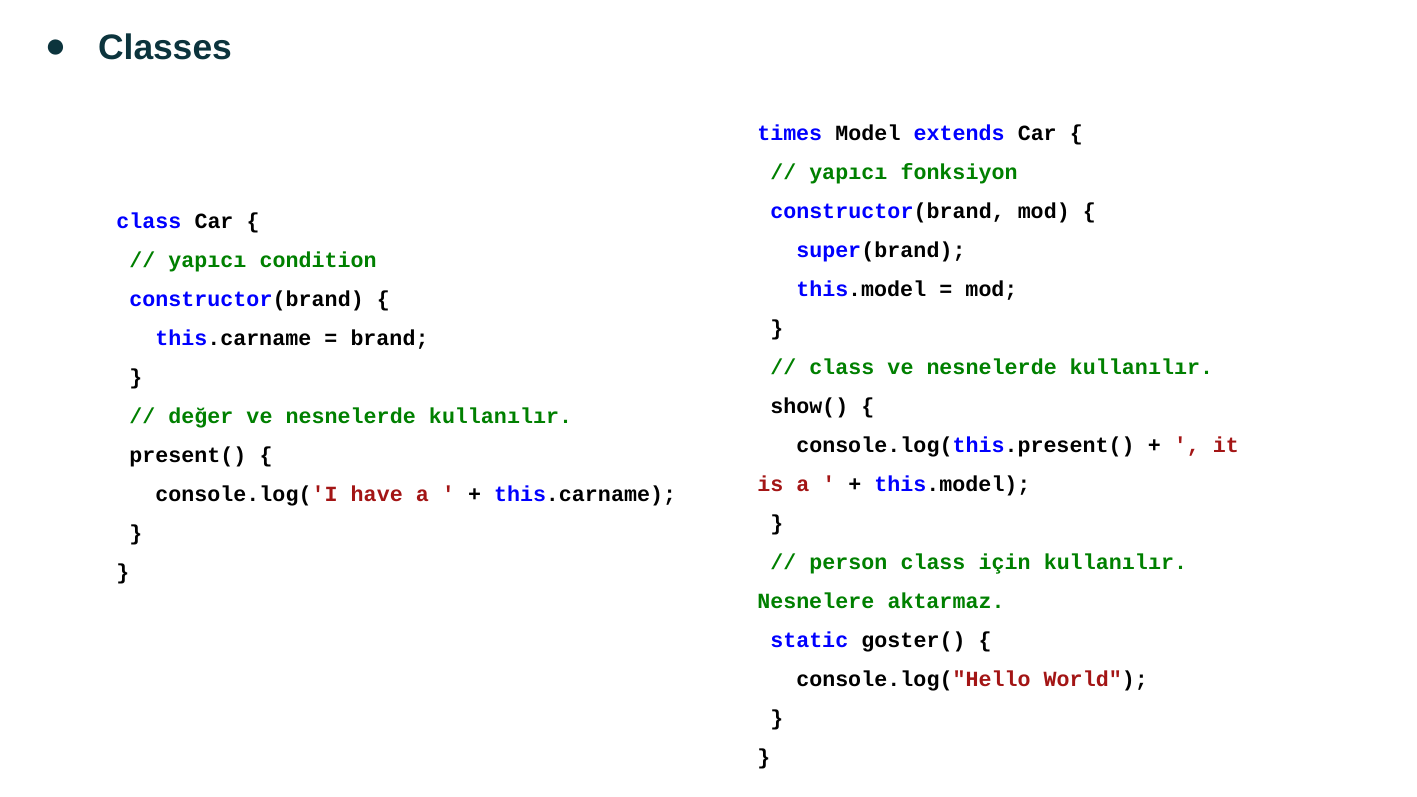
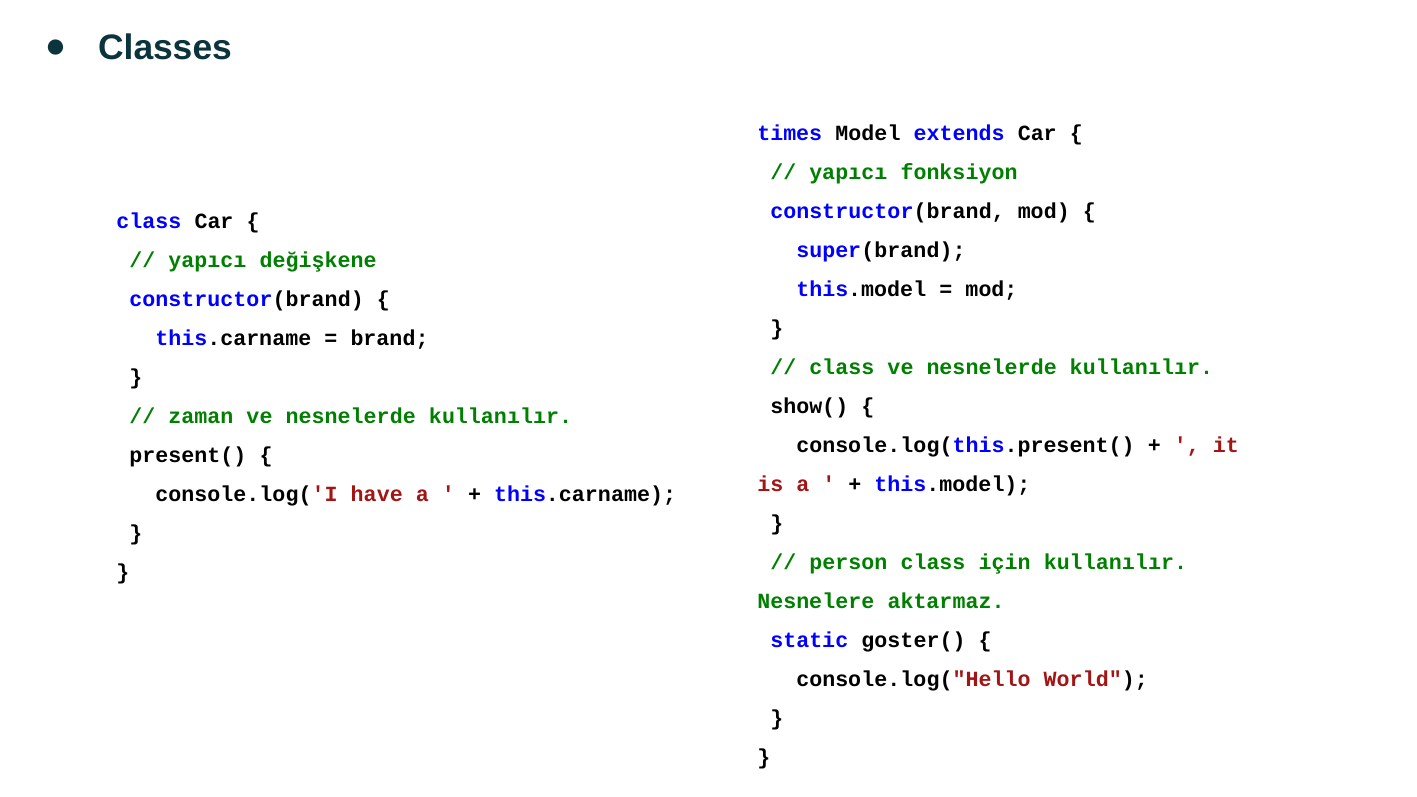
condition: condition -> değişkene
değer: değer -> zaman
